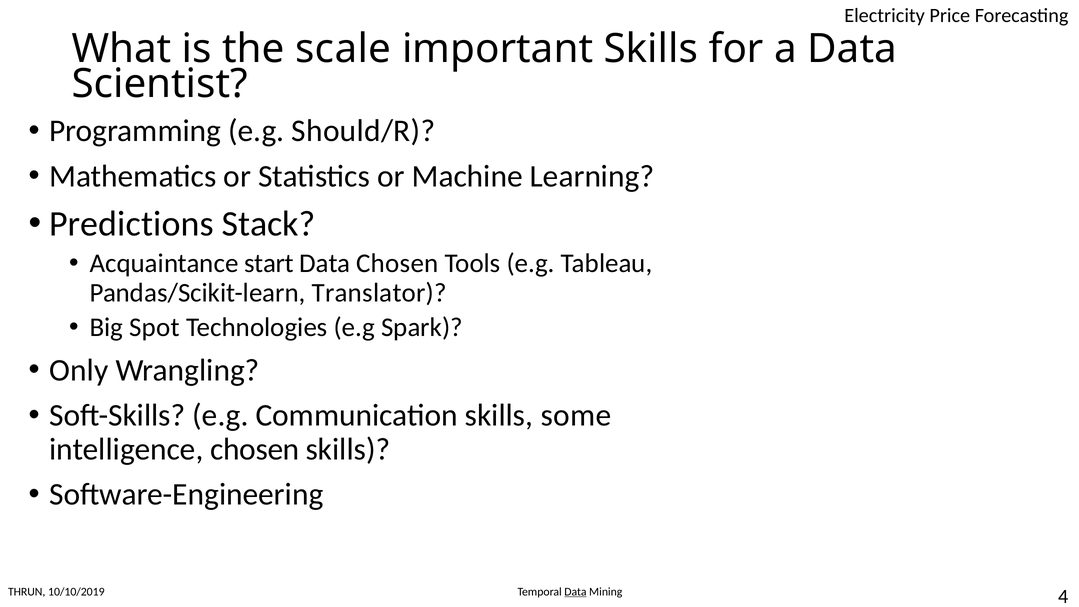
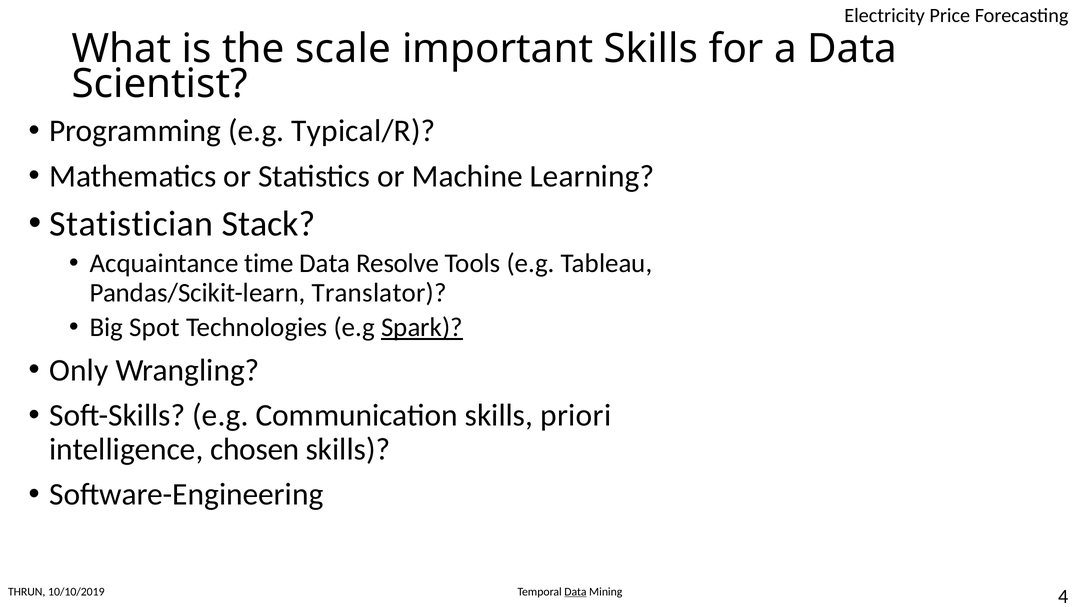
Should/R: Should/R -> Typical/R
Predictions: Predictions -> Statistician
start: start -> time
Data Chosen: Chosen -> Resolve
Spark underline: none -> present
some: some -> priori
